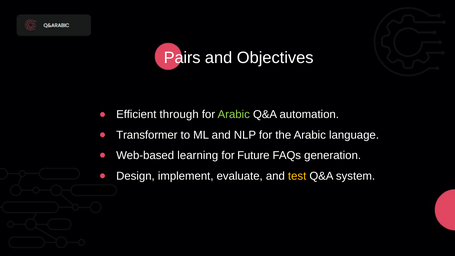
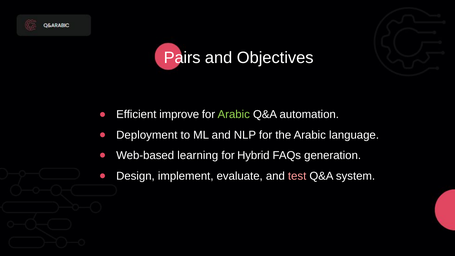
through: through -> improve
Transformer: Transformer -> Deployment
Future: Future -> Hybrid
test colour: yellow -> pink
